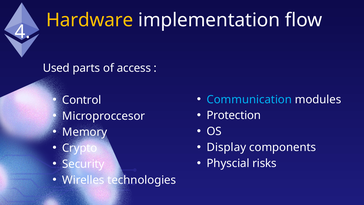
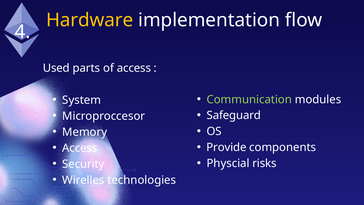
Communication colour: light blue -> light green
Control: Control -> System
Protection: Protection -> Safeguard
Display: Display -> Provide
Crypto at (80, 148): Crypto -> Access
